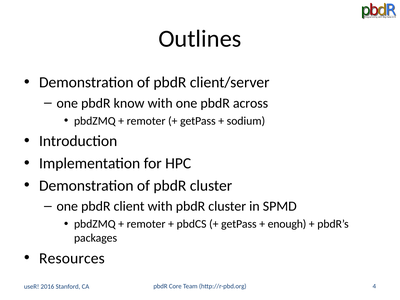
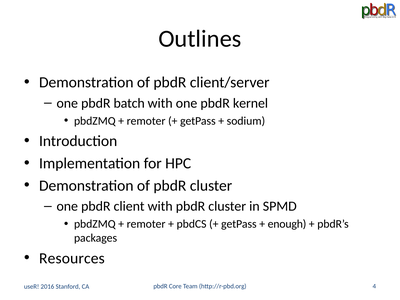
know: know -> batch
across: across -> kernel
